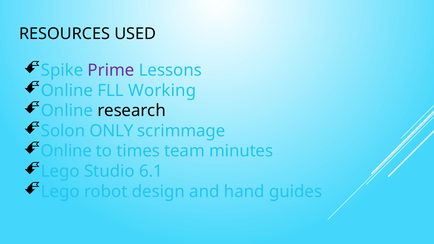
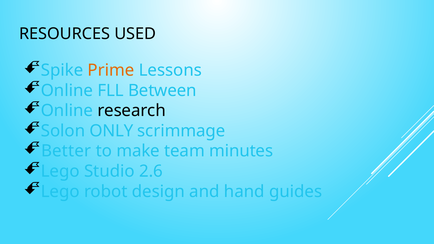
Prime colour: purple -> orange
Working: Working -> Between
Online at (66, 151): Online -> Better
times: times -> make
6.1: 6.1 -> 2.6
